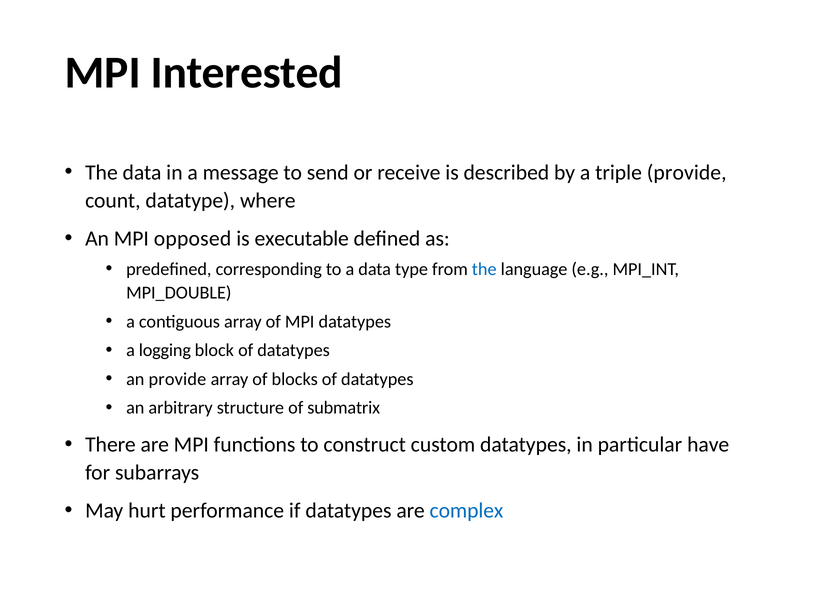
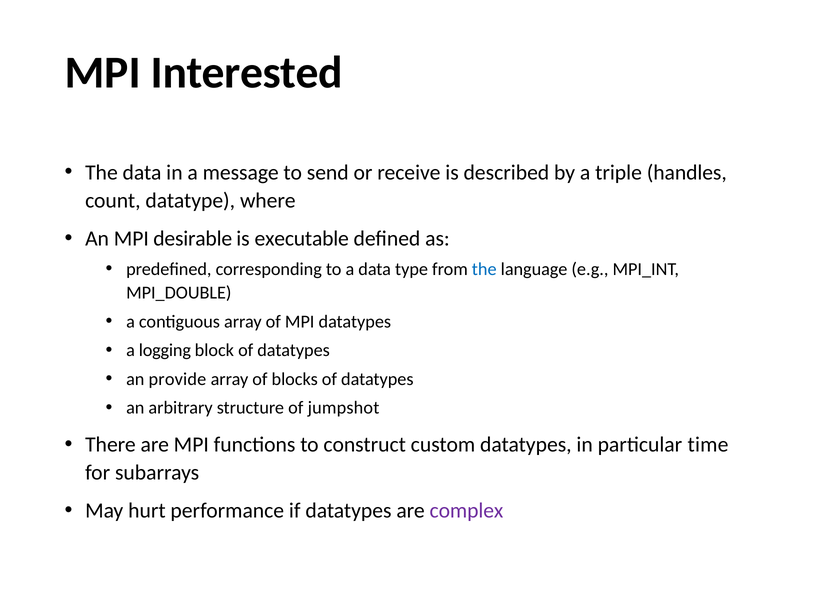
triple provide: provide -> handles
opposed: opposed -> desirable
submatrix: submatrix -> jumpshot
have: have -> time
complex colour: blue -> purple
